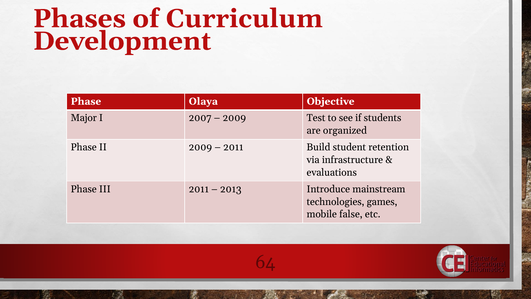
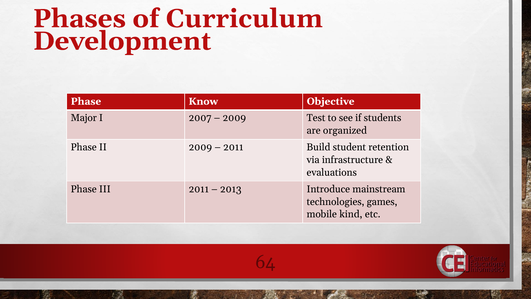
Olaya: Olaya -> Know
false: false -> kind
